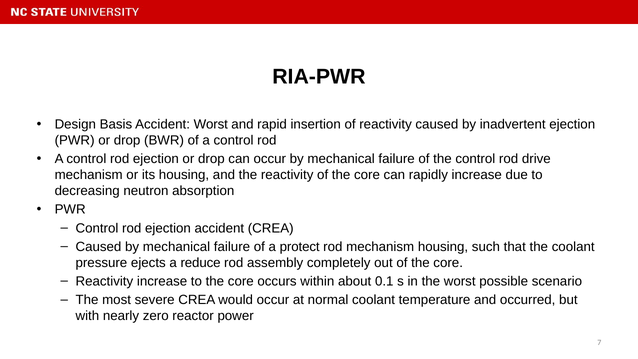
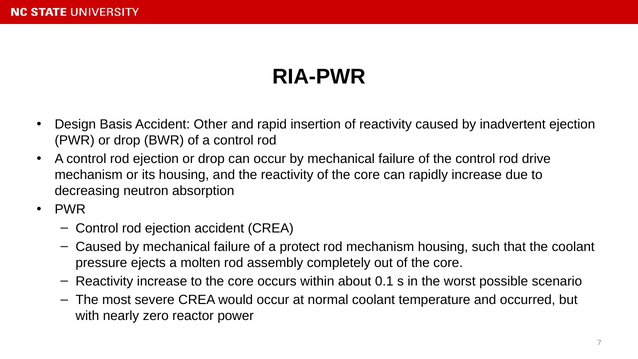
Accident Worst: Worst -> Other
reduce: reduce -> molten
